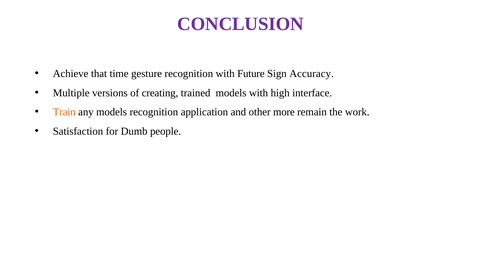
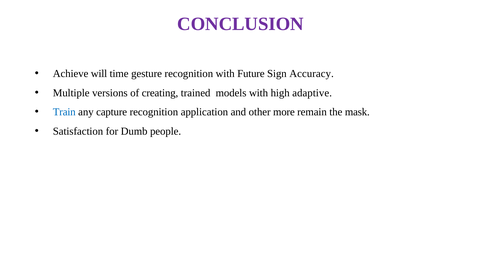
that: that -> will
interface: interface -> adaptive
Train colour: orange -> blue
any models: models -> capture
work: work -> mask
